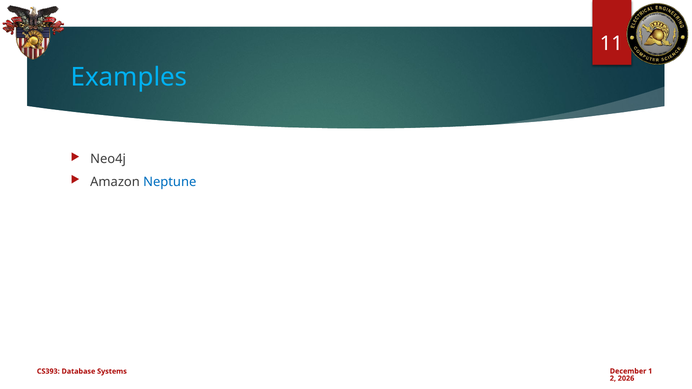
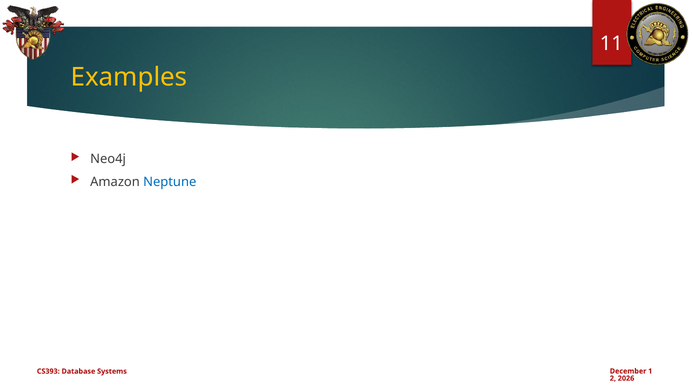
Examples colour: light blue -> yellow
